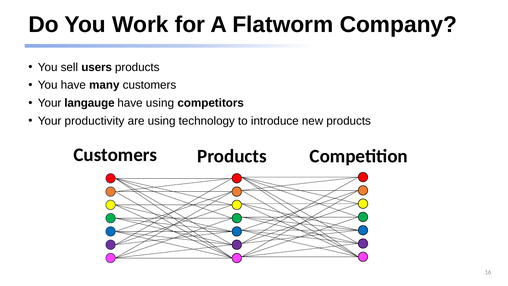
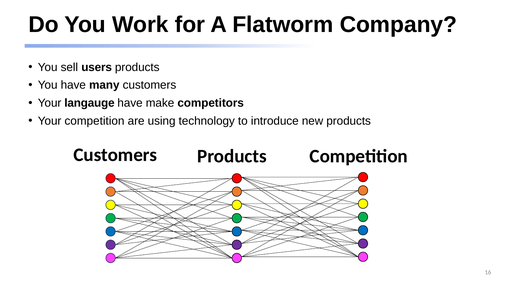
have using: using -> make
Your productivity: productivity -> competition
